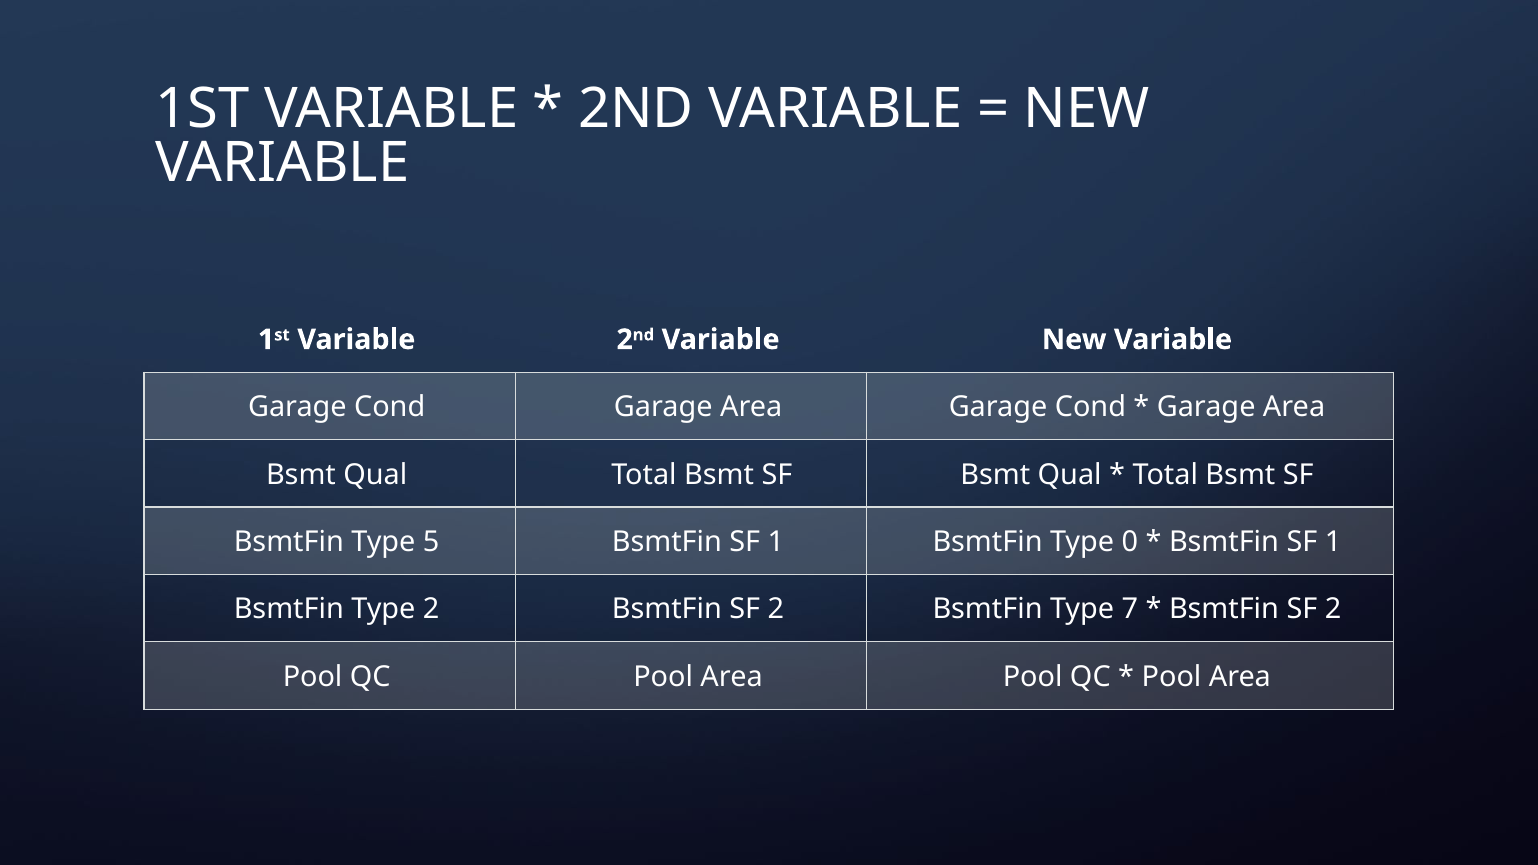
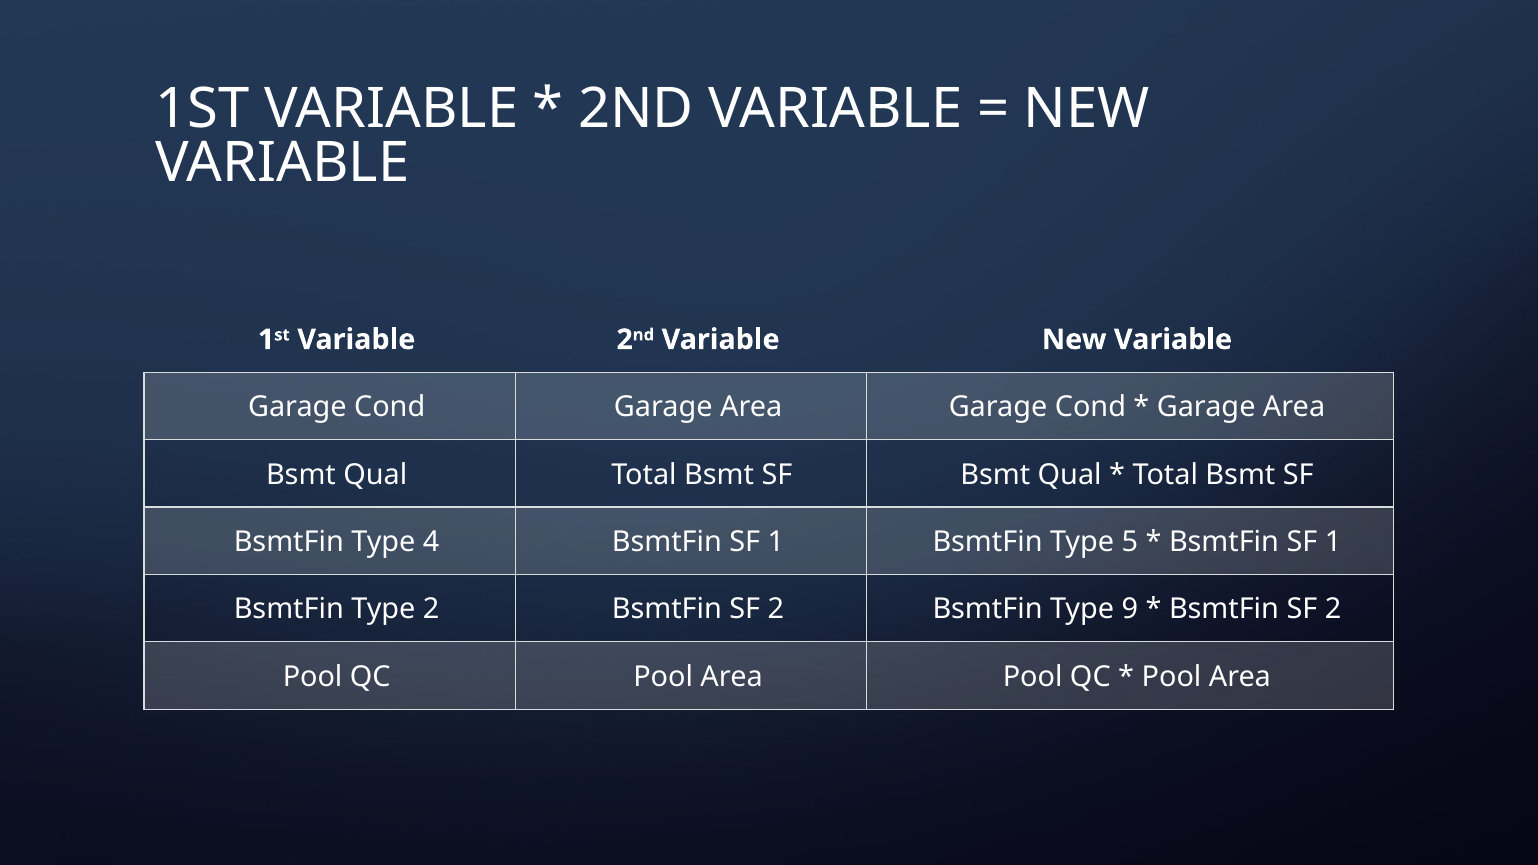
5: 5 -> 4
0: 0 -> 5
7: 7 -> 9
